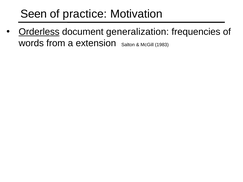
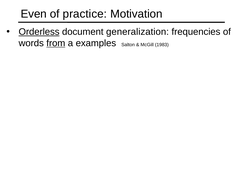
Seen: Seen -> Even
from underline: none -> present
extension: extension -> examples
